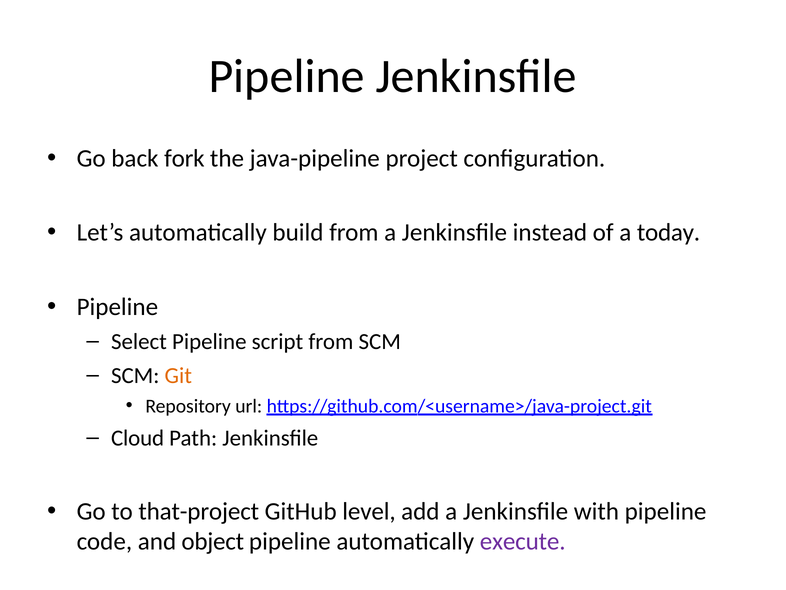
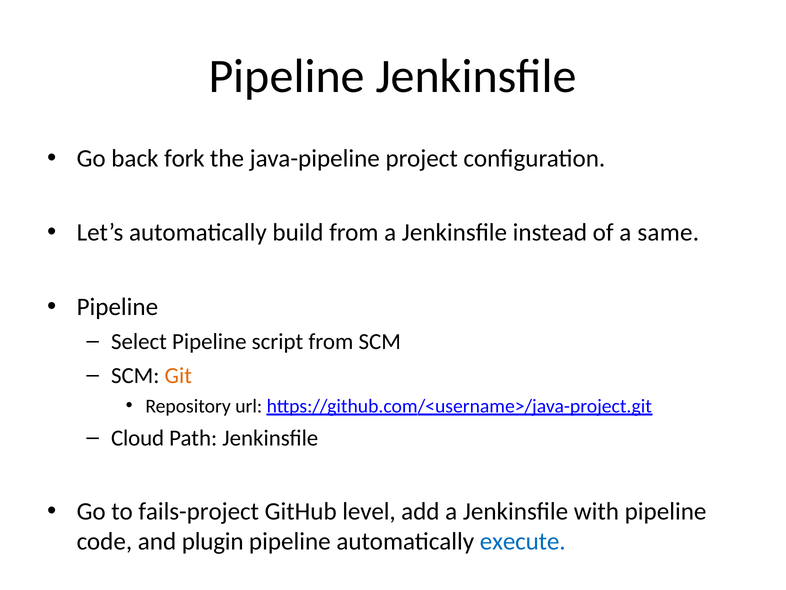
today: today -> same
that-project: that-project -> fails-project
object: object -> plugin
execute colour: purple -> blue
